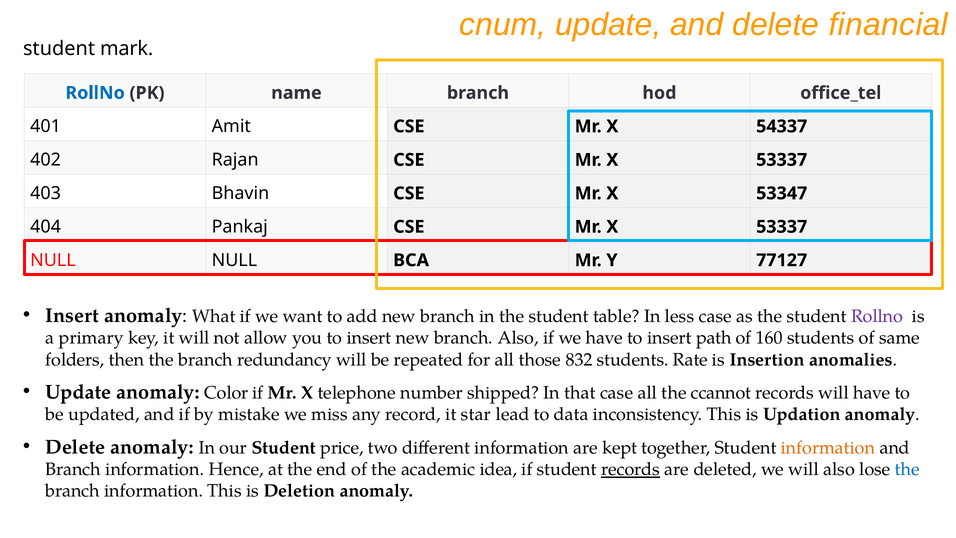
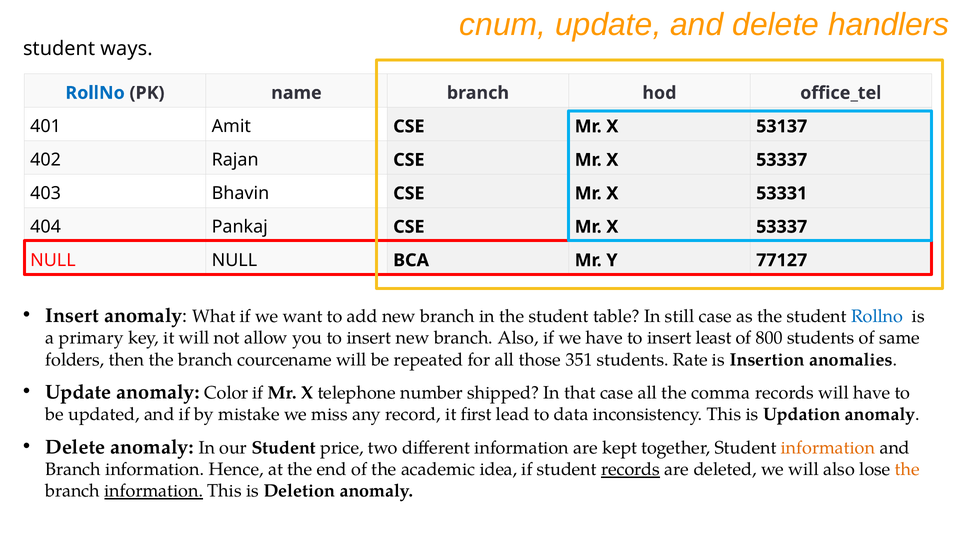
financial: financial -> handlers
mark: mark -> ways
54337: 54337 -> 53137
53347: 53347 -> 53331
less: less -> still
Rollno at (877, 316) colour: purple -> blue
path: path -> least
160: 160 -> 800
redundancy: redundancy -> courcename
832: 832 -> 351
ccannot: ccannot -> comma
star: star -> first
the at (907, 469) colour: blue -> orange
information at (154, 491) underline: none -> present
